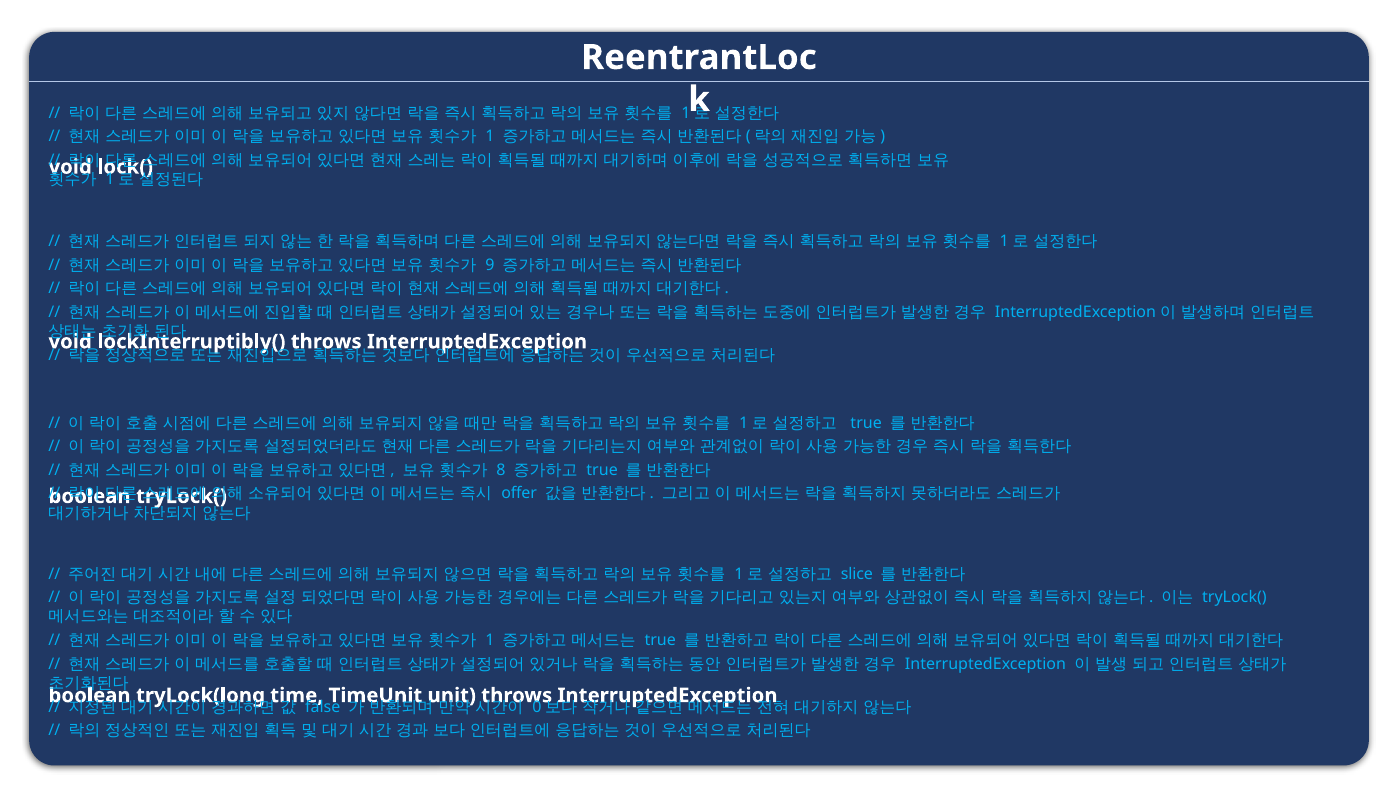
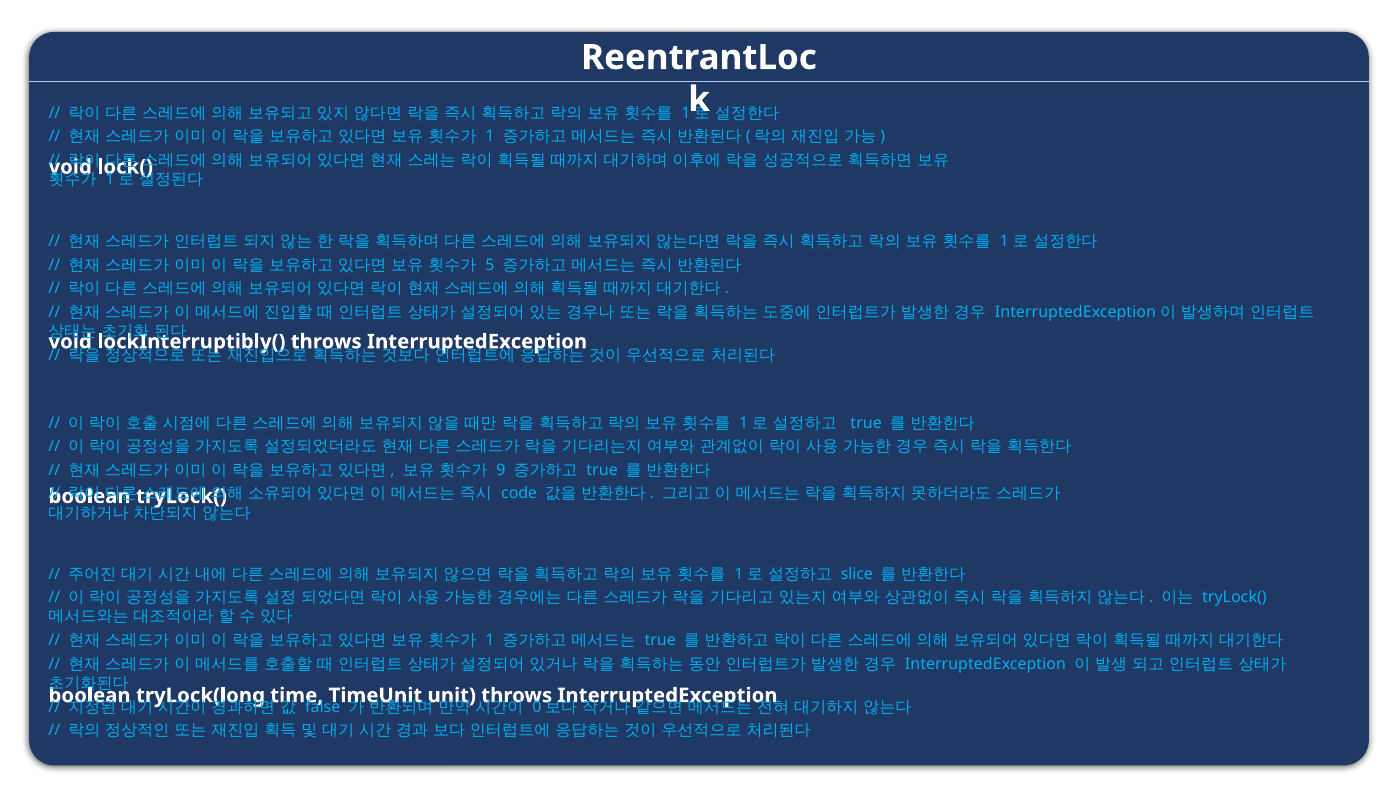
9: 9 -> 5
8: 8 -> 9
offer: offer -> code
